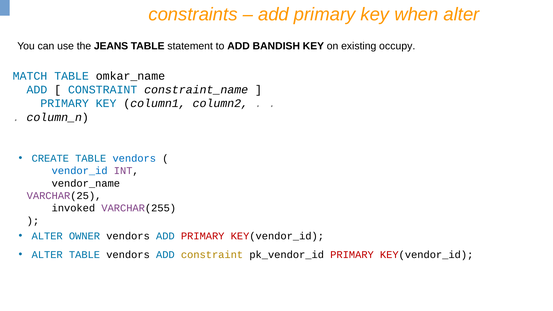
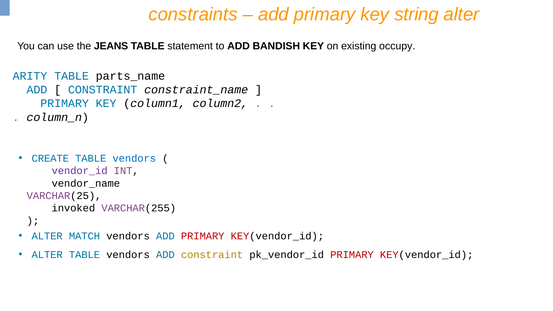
when: when -> string
MATCH: MATCH -> ARITY
omkar_name: omkar_name -> parts_name
vendor_id colour: blue -> purple
OWNER: OWNER -> MATCH
